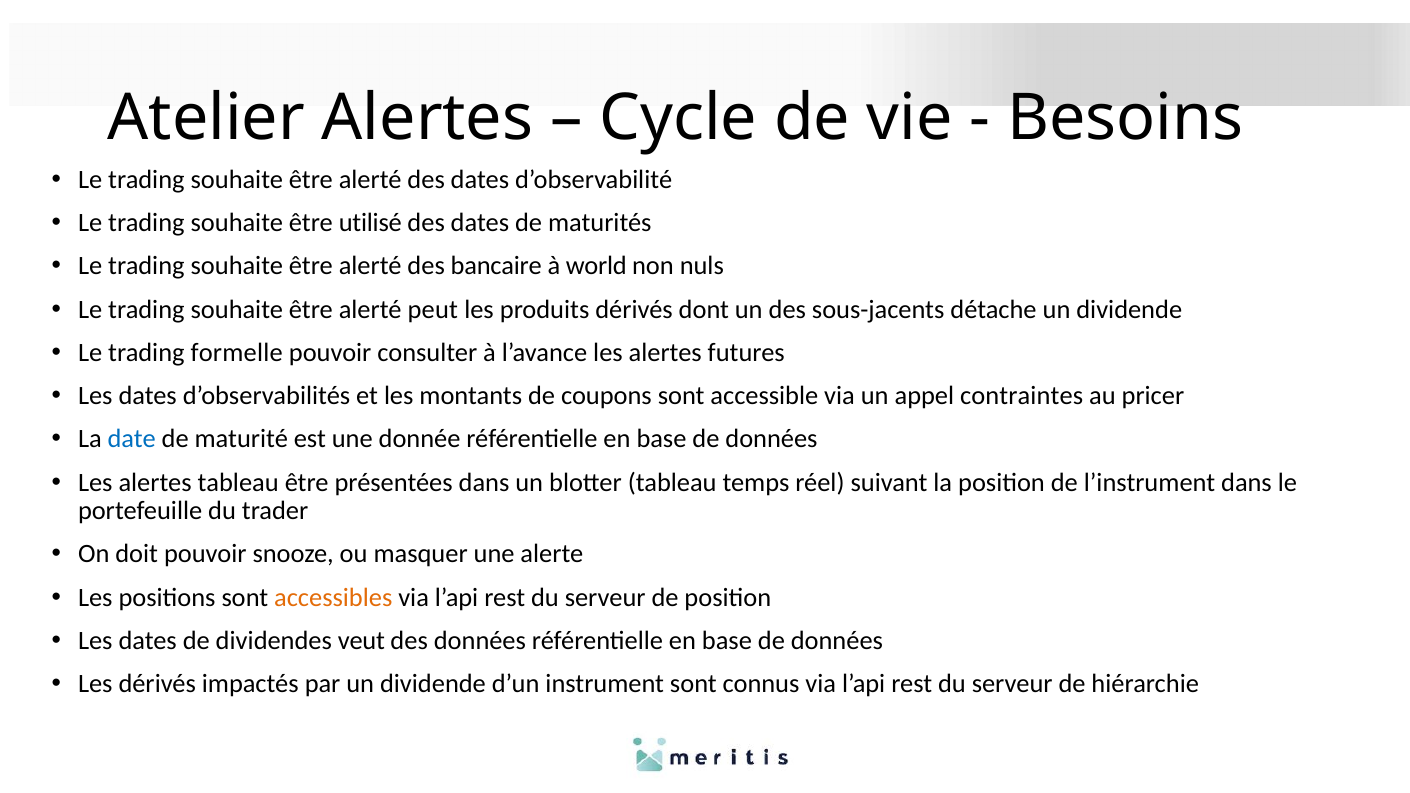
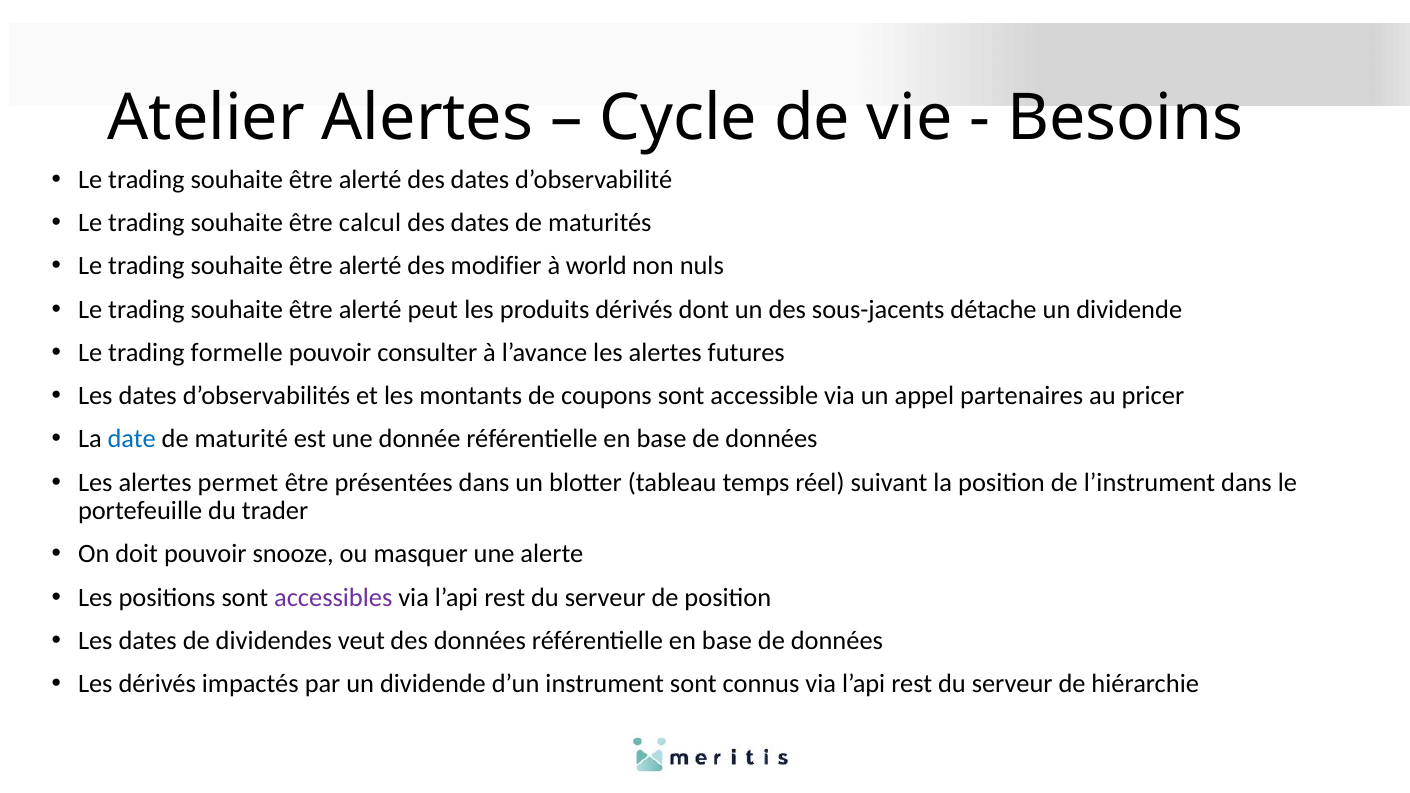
utilisé: utilisé -> calcul
bancaire: bancaire -> modifier
contraintes: contraintes -> partenaires
alertes tableau: tableau -> permet
accessibles colour: orange -> purple
